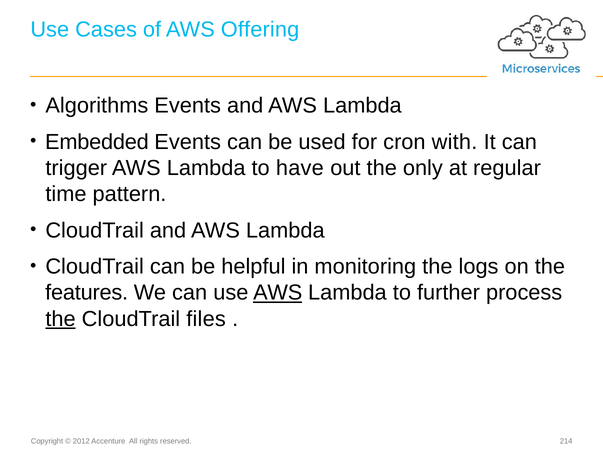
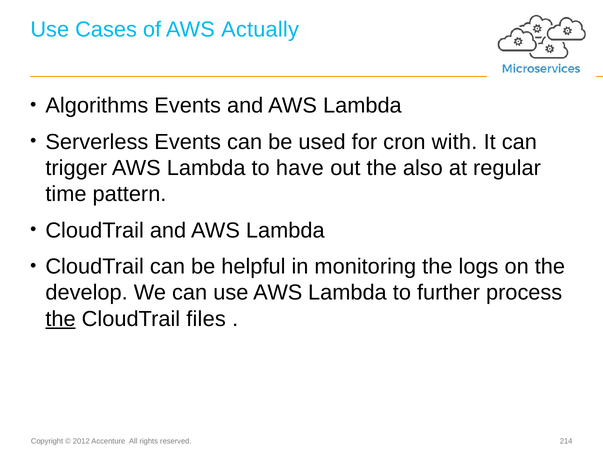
Offering: Offering -> Actually
Embedded: Embedded -> Serverless
only: only -> also
features: features -> develop
AWS at (278, 293) underline: present -> none
